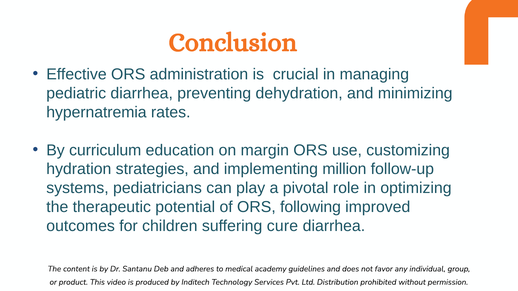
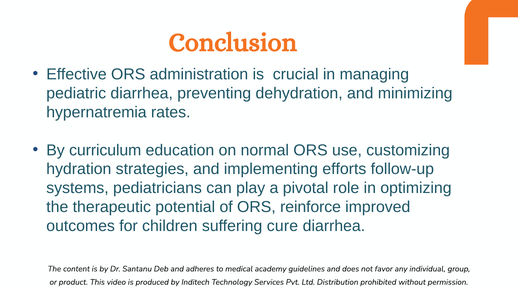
margin: margin -> normal
million: million -> efforts
following: following -> reinforce
